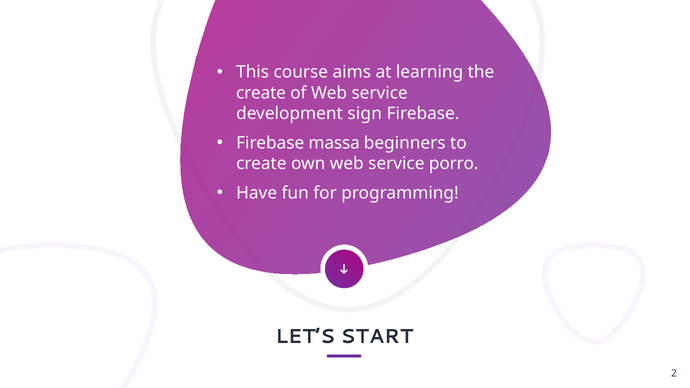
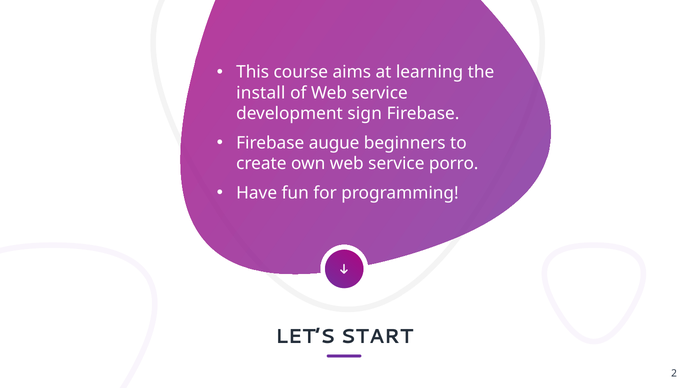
create at (261, 93): create -> install
massa: massa -> augue
